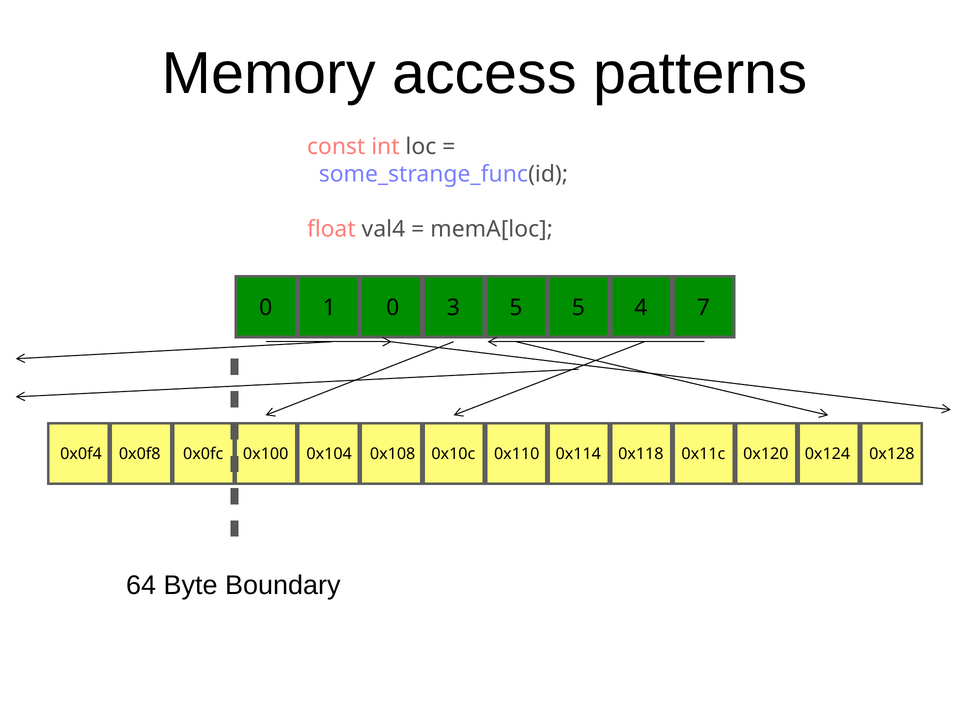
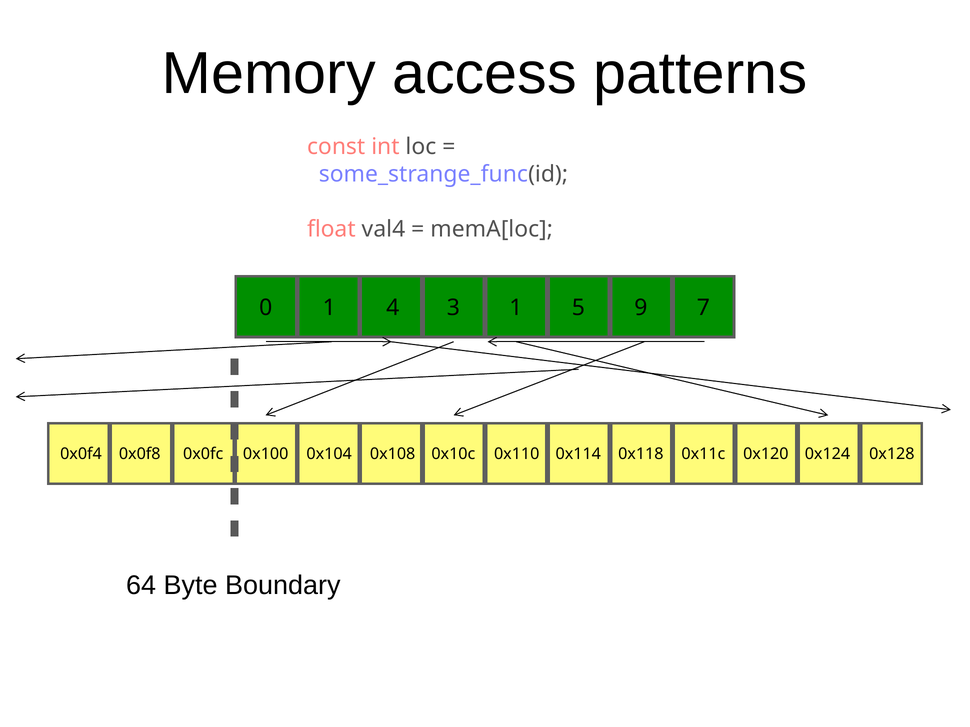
1 0: 0 -> 4
3 5: 5 -> 1
4: 4 -> 9
